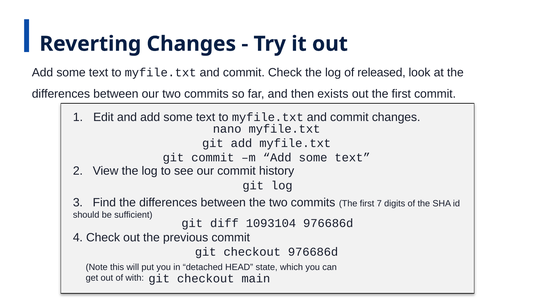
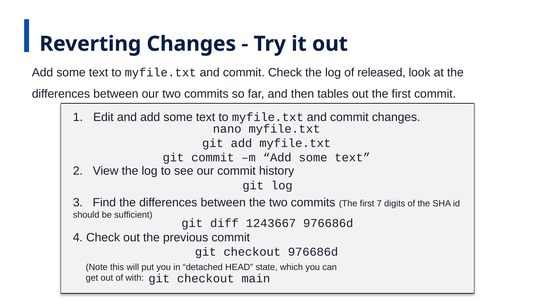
exists: exists -> tables
1093104: 1093104 -> 1243667
